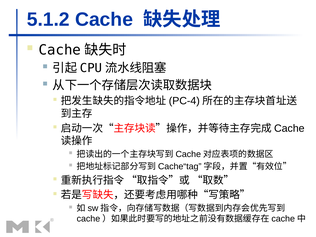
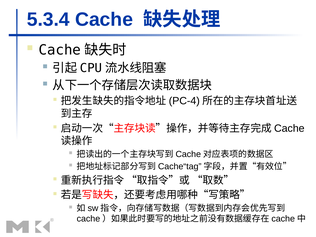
5.1.2: 5.1.2 -> 5.3.4
